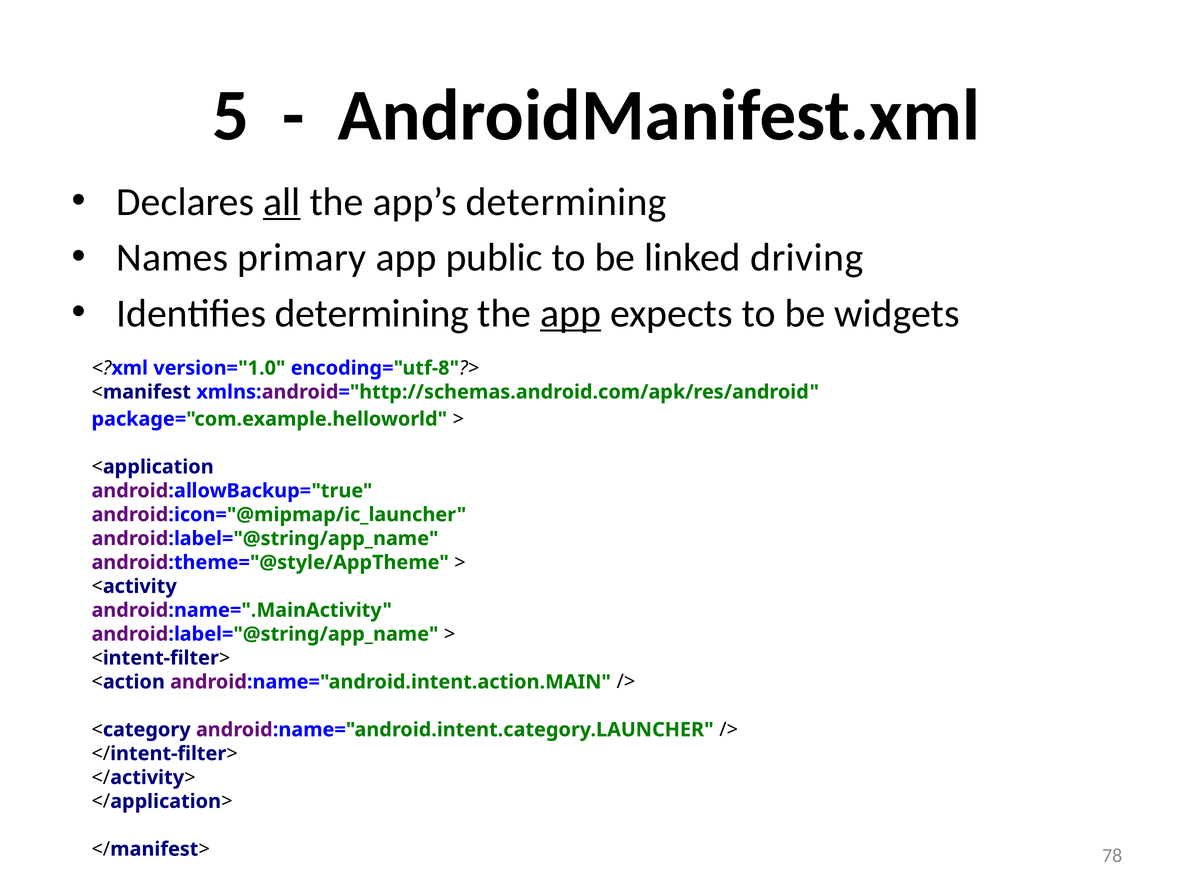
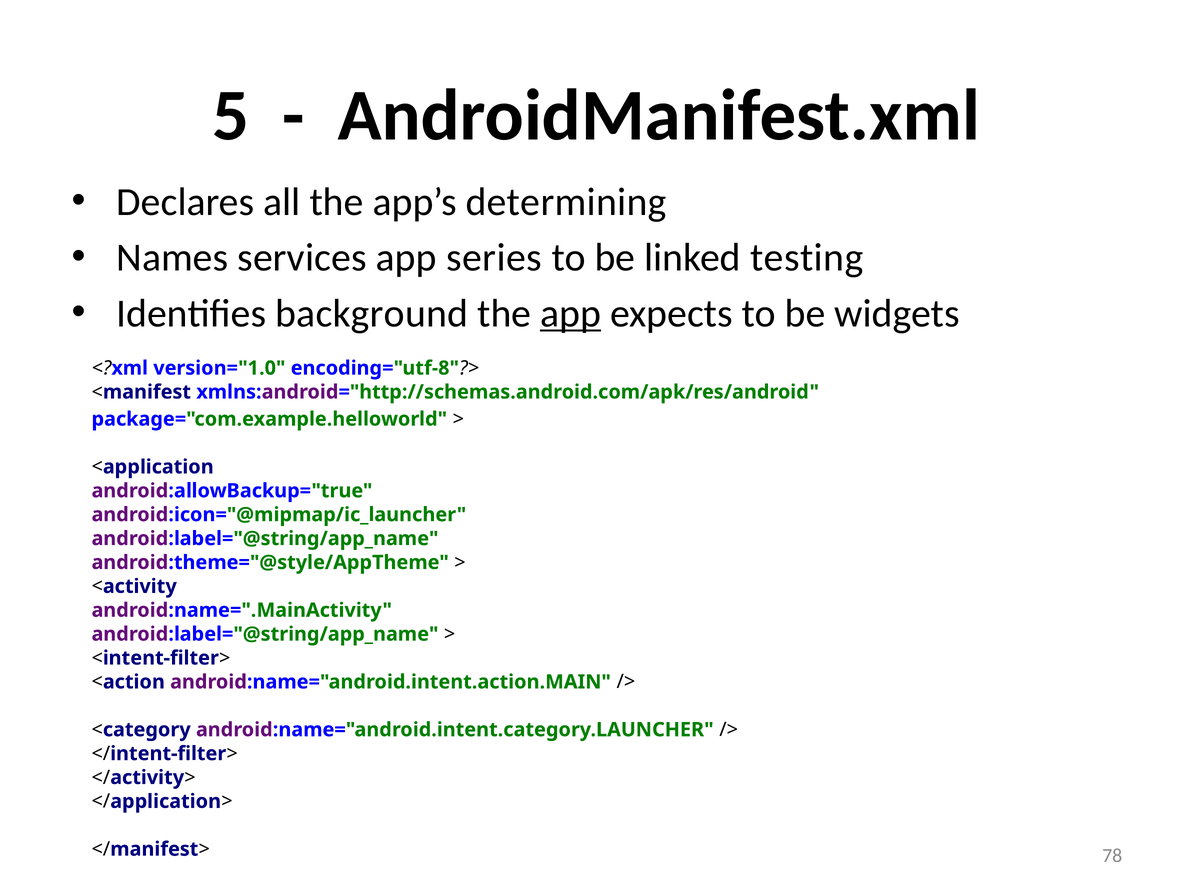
all underline: present -> none
primary: primary -> services
public: public -> series
driving: driving -> testing
Identifies determining: determining -> background
